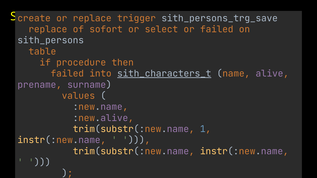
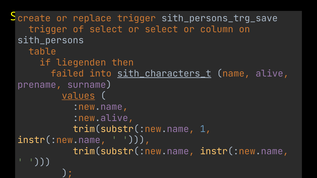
replace at (48, 29): replace -> trigger
of sofort: sofort -> select
or failed: failed -> column
procedure: procedure -> liegenden
values underline: none -> present
